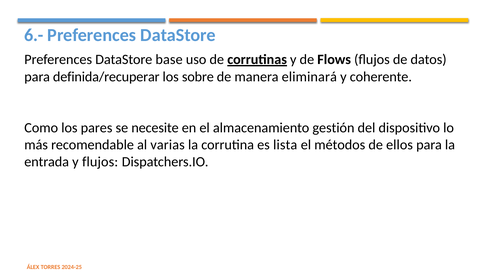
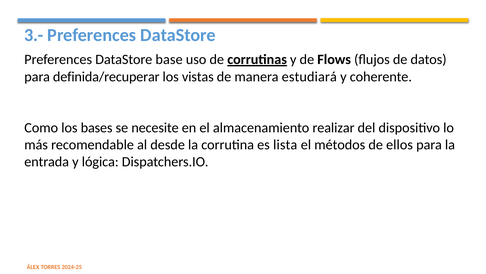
6.-: 6.- -> 3.-
sobre: sobre -> vistas
eliminará: eliminará -> estudiará
pares: pares -> bases
gestión: gestión -> realizar
varias: varias -> desde
y flujos: flujos -> lógica
